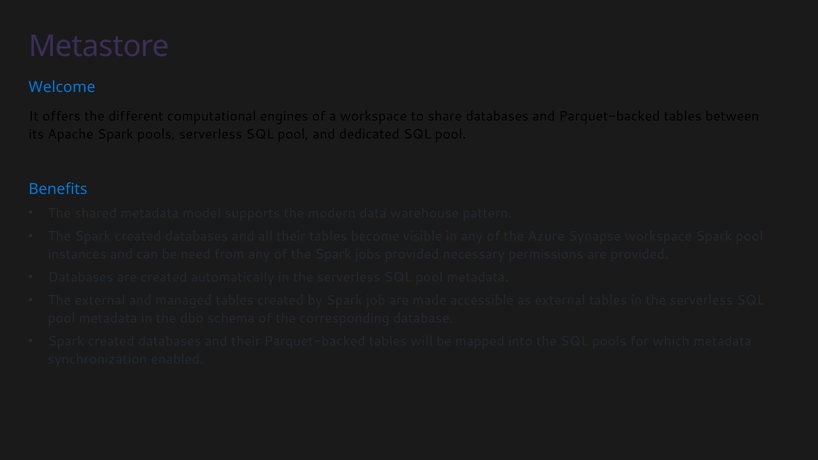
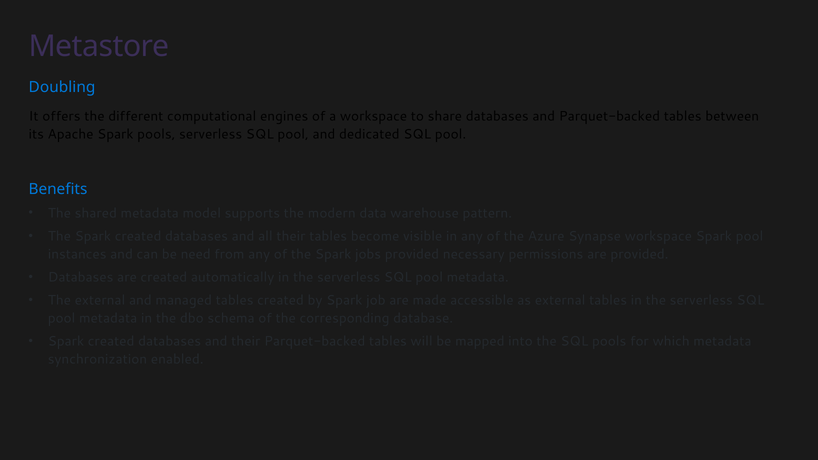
Welcome: Welcome -> Doubling
